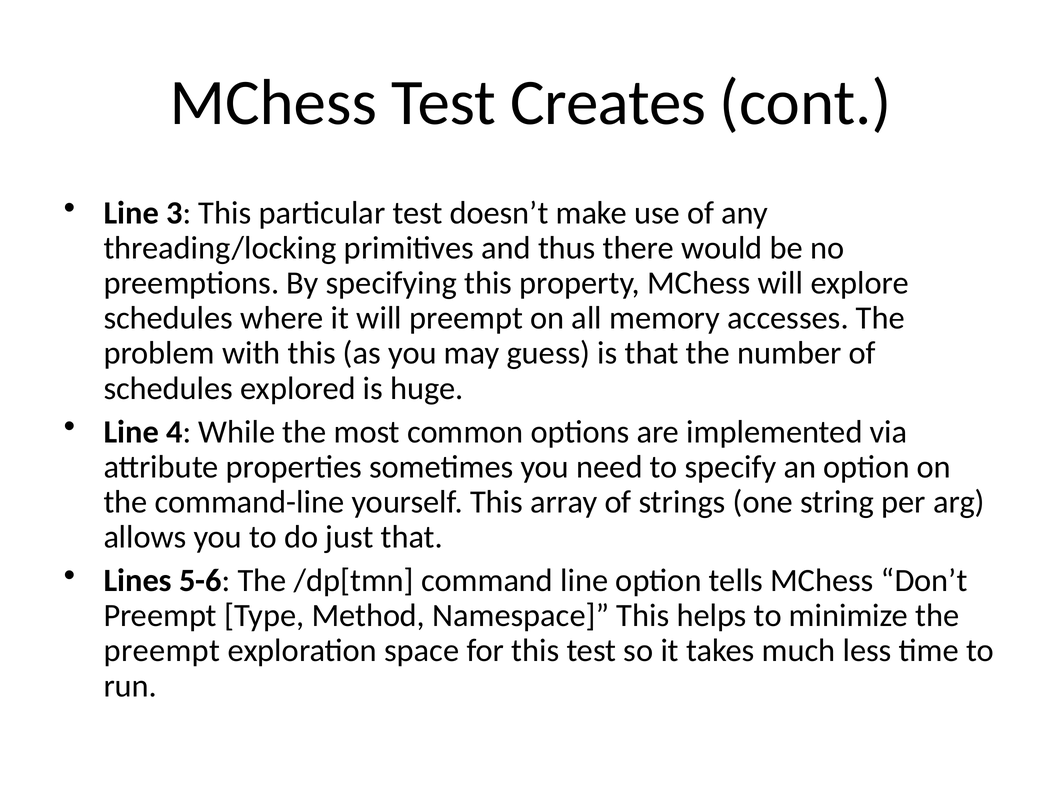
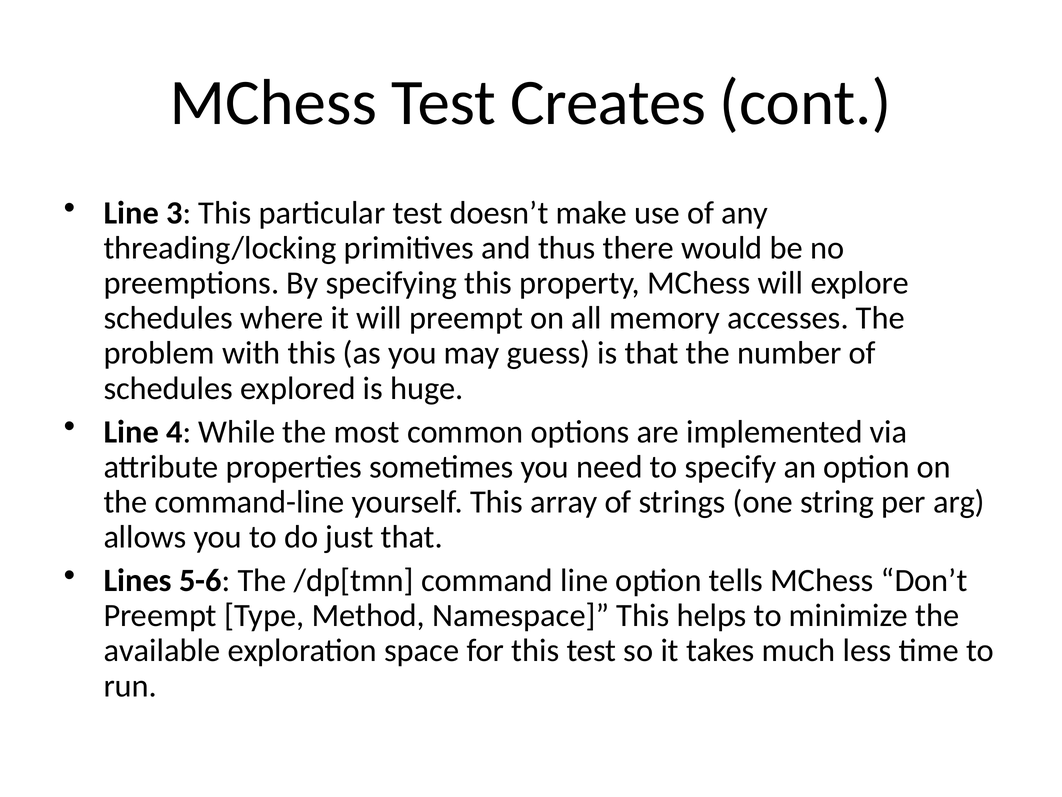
preempt at (162, 650): preempt -> available
